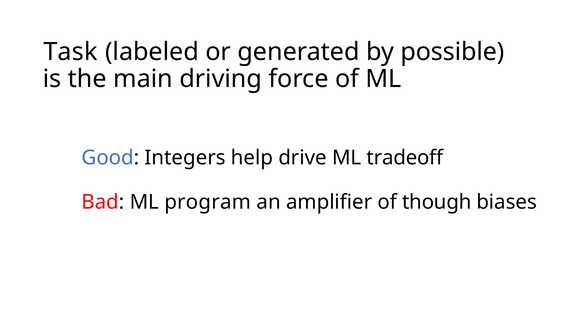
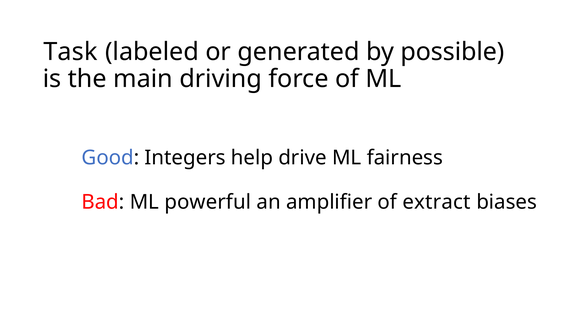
tradeoff: tradeoff -> fairness
program: program -> powerful
though: though -> extract
